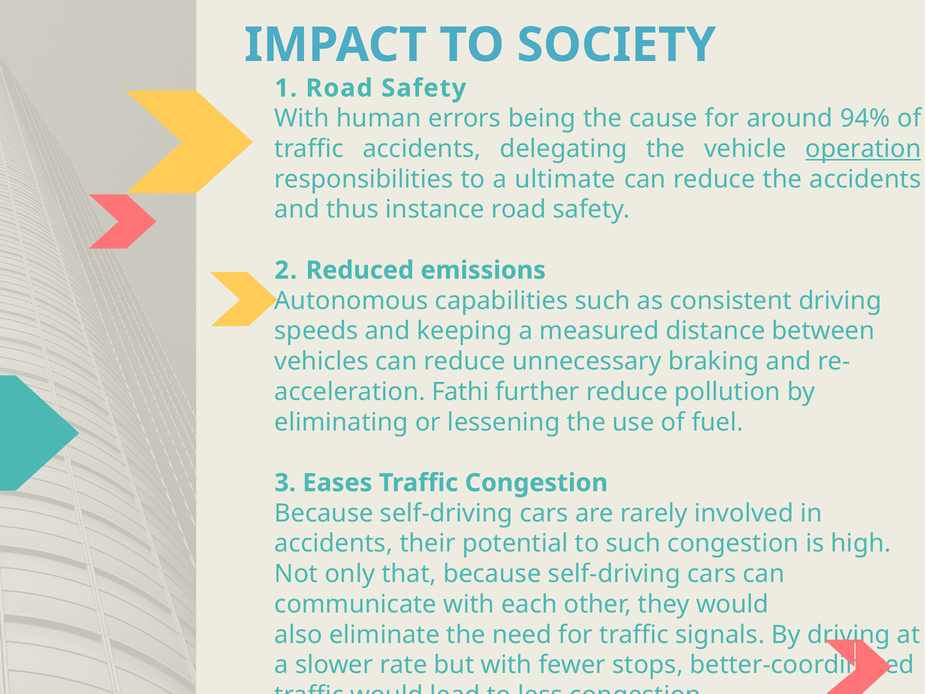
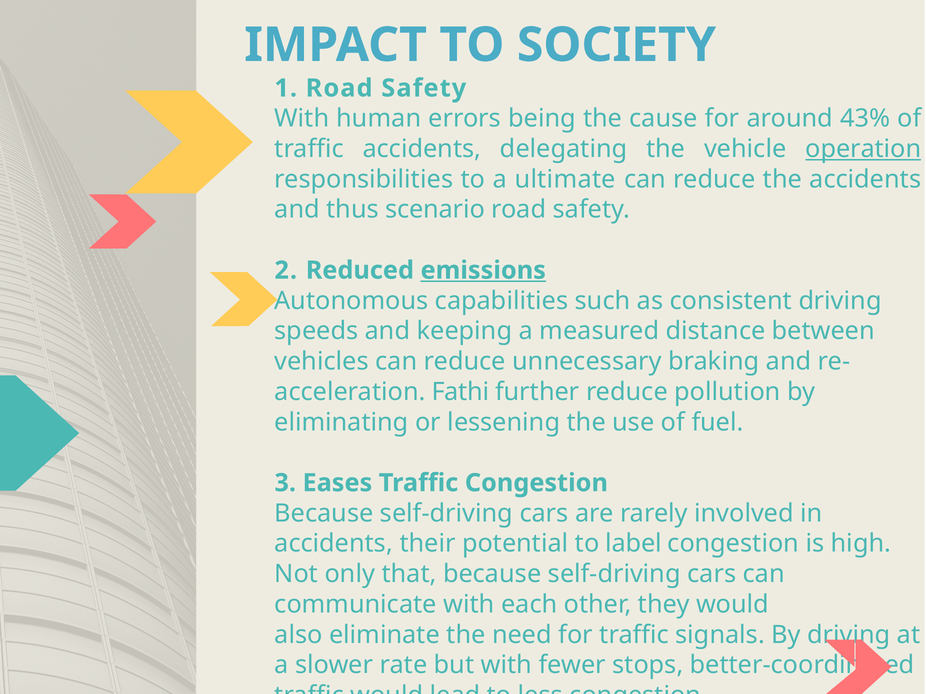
94%: 94% -> 43%
instance: instance -> scenario
emissions underline: none -> present
to such: such -> label
